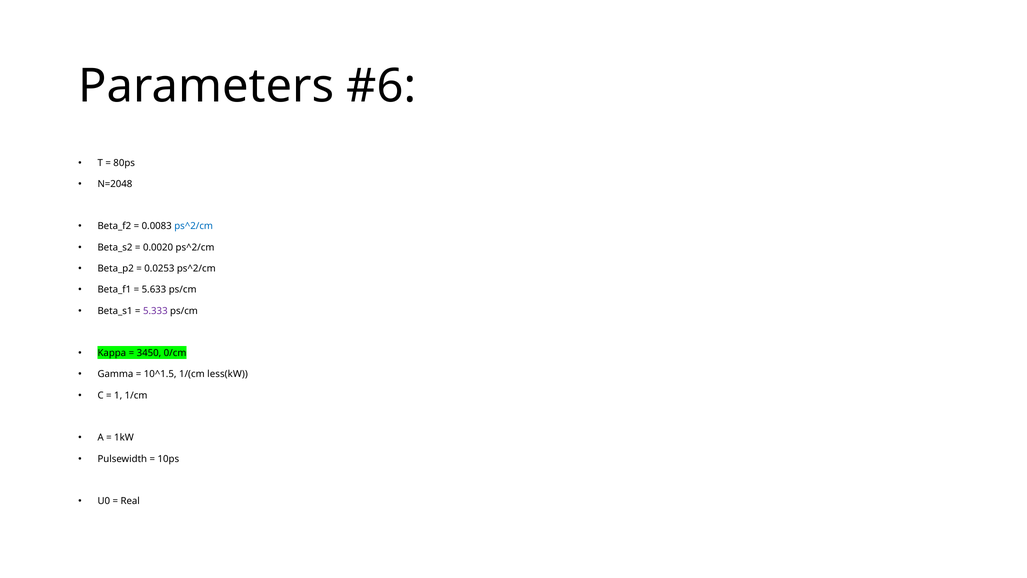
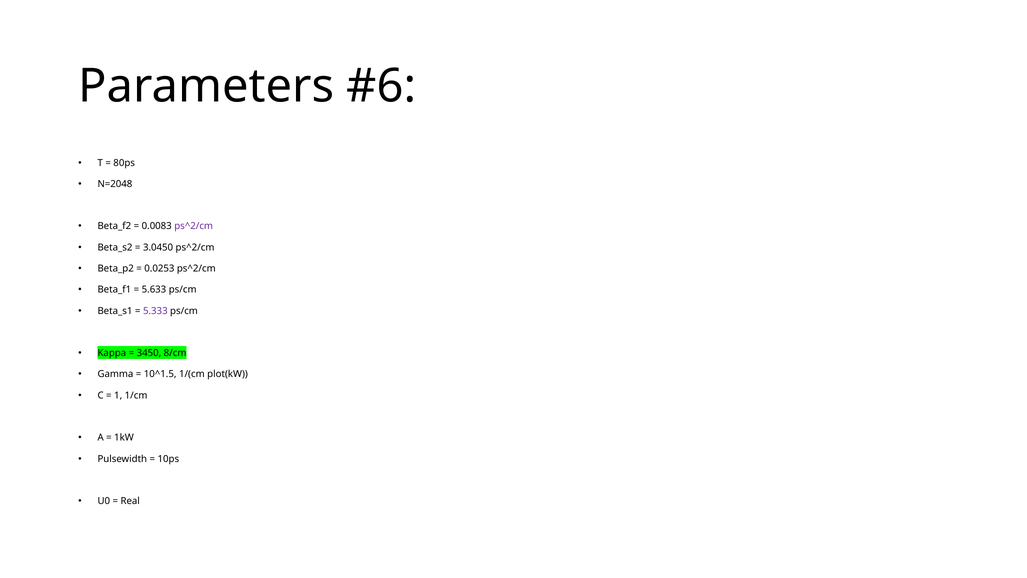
ps^2/cm at (194, 226) colour: blue -> purple
0.0020: 0.0020 -> 3.0450
0/cm: 0/cm -> 8/cm
less(kW: less(kW -> plot(kW
